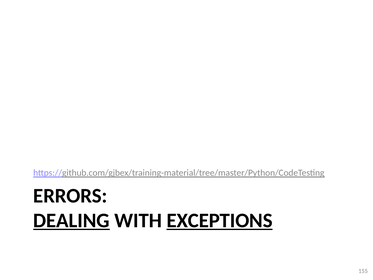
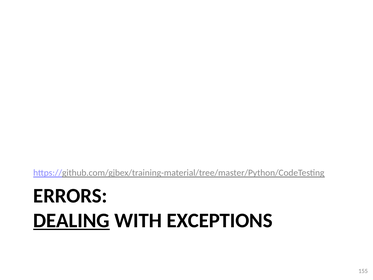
EXCEPTIONS underline: present -> none
